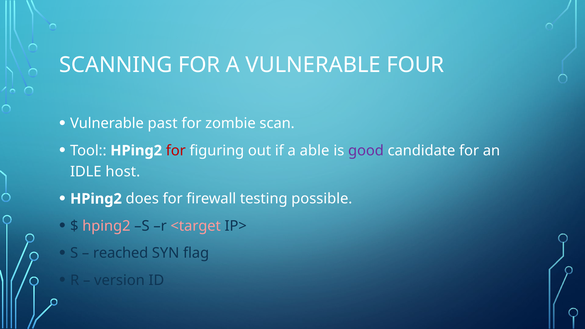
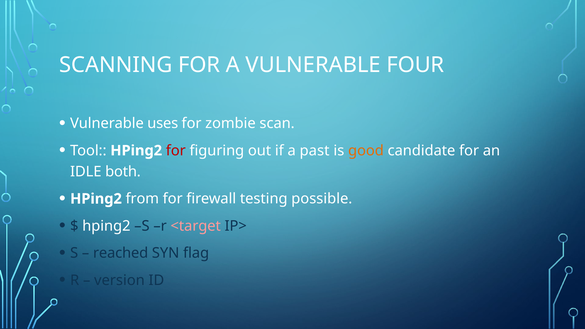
past: past -> uses
able: able -> past
good colour: purple -> orange
host: host -> both
does: does -> from
hping2 at (106, 226) colour: pink -> white
